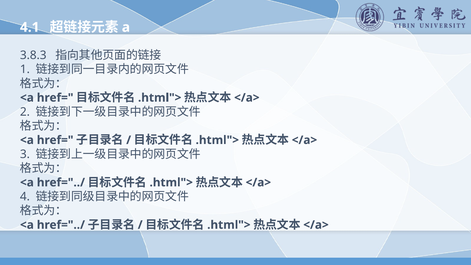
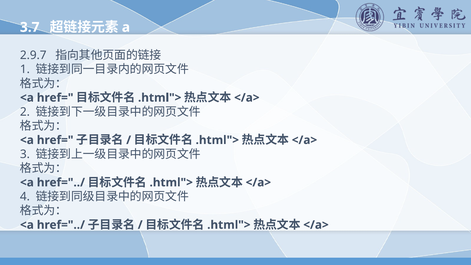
4.1: 4.1 -> 3.7
3.8.3: 3.8.3 -> 2.9.7
